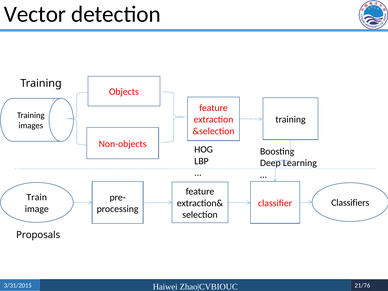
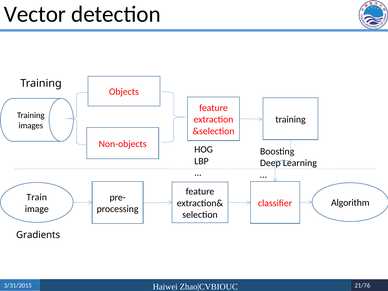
Classifiers: Classifiers -> Algorithm
Proposals: Proposals -> Gradients
